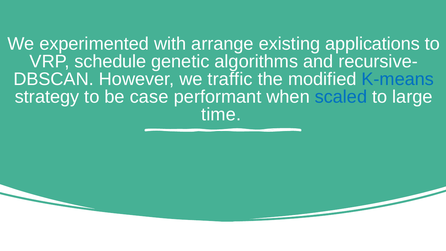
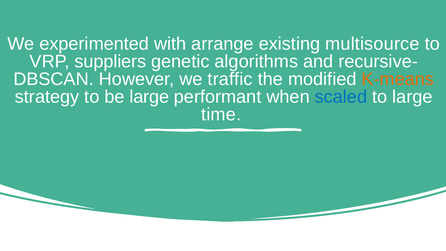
applications: applications -> multisource
schedule: schedule -> suppliers
K-means colour: blue -> orange
be case: case -> large
